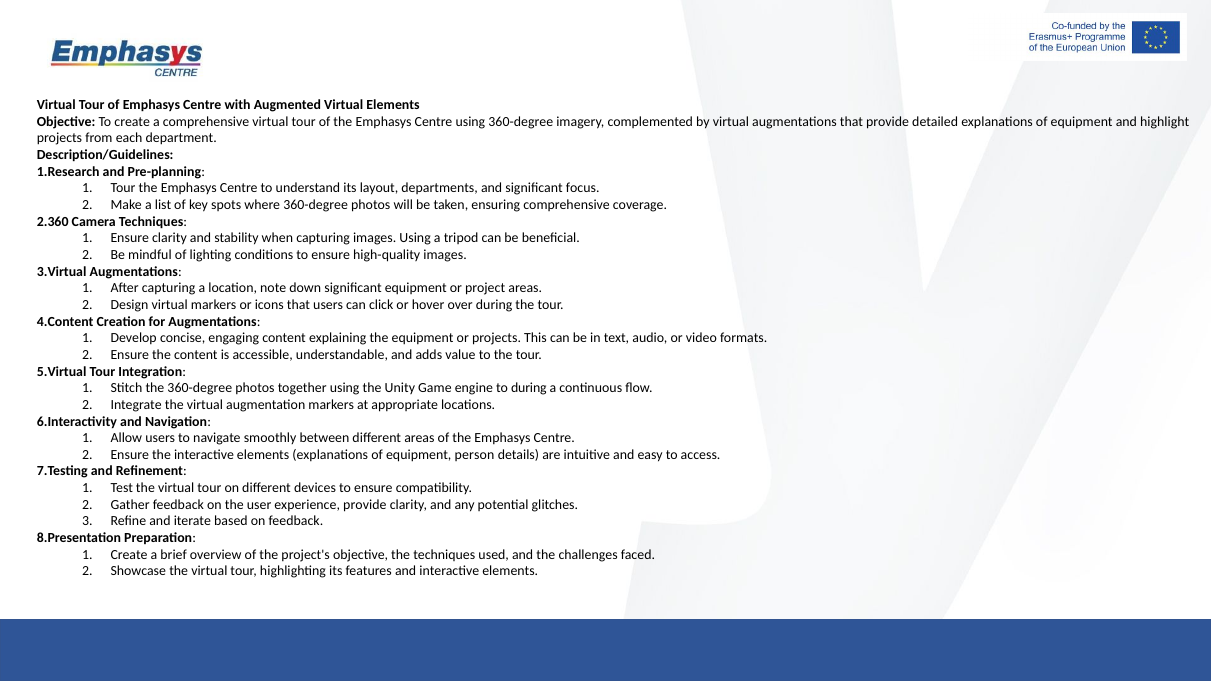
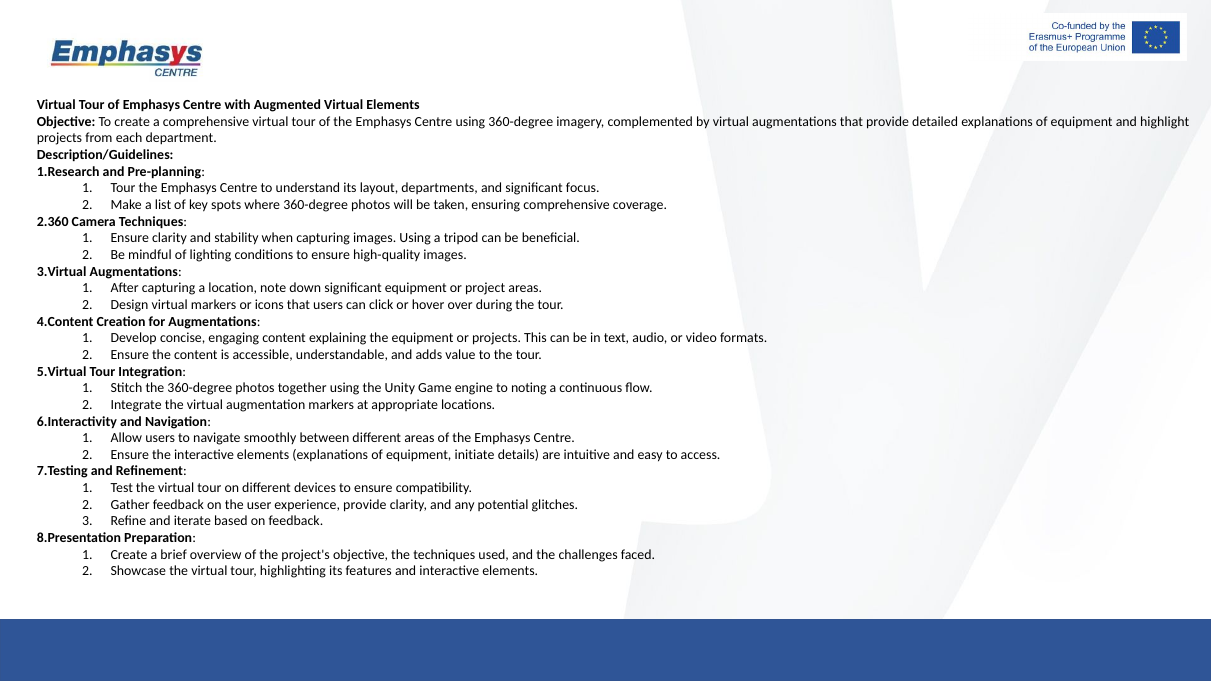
to during: during -> noting
person: person -> initiate
